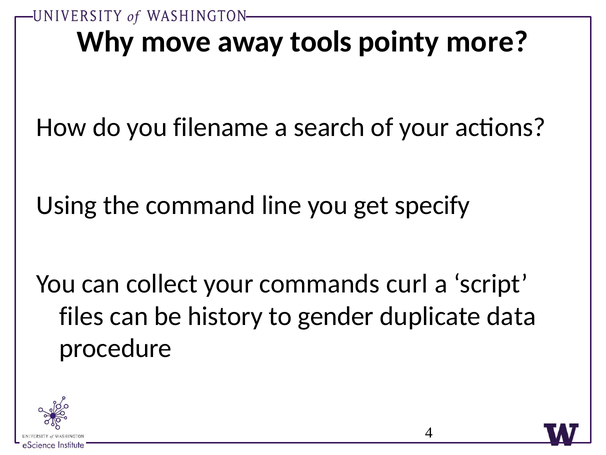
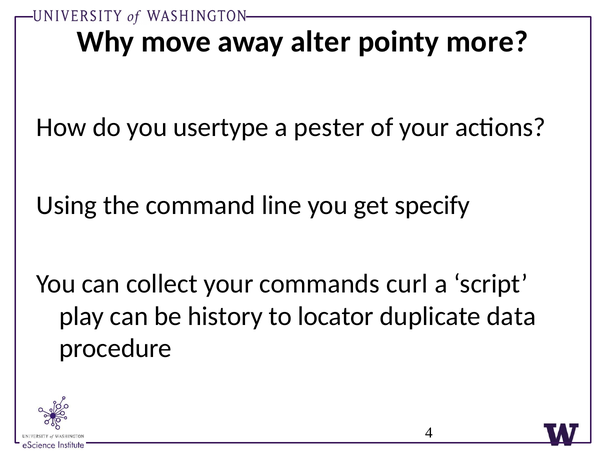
tools: tools -> alter
filename: filename -> usertype
search: search -> pester
files: files -> play
gender: gender -> locator
